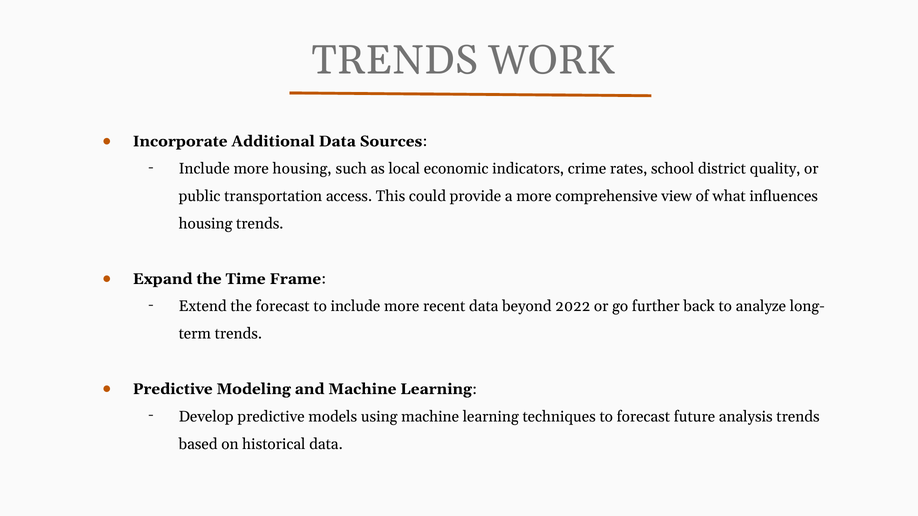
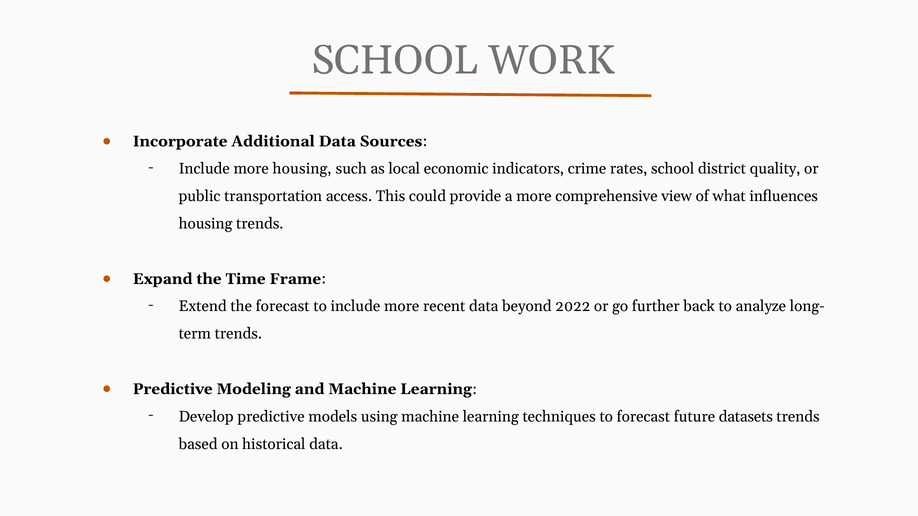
TRENDS at (395, 60): TRENDS -> SCHOOL
analysis: analysis -> datasets
